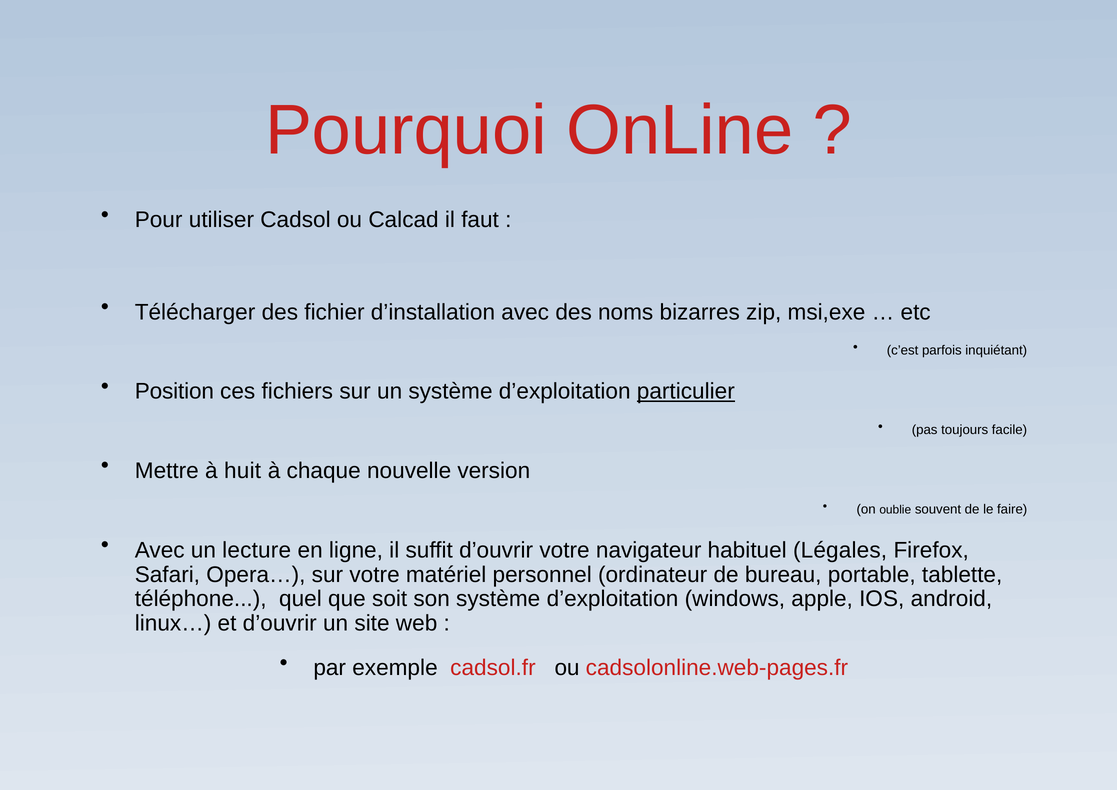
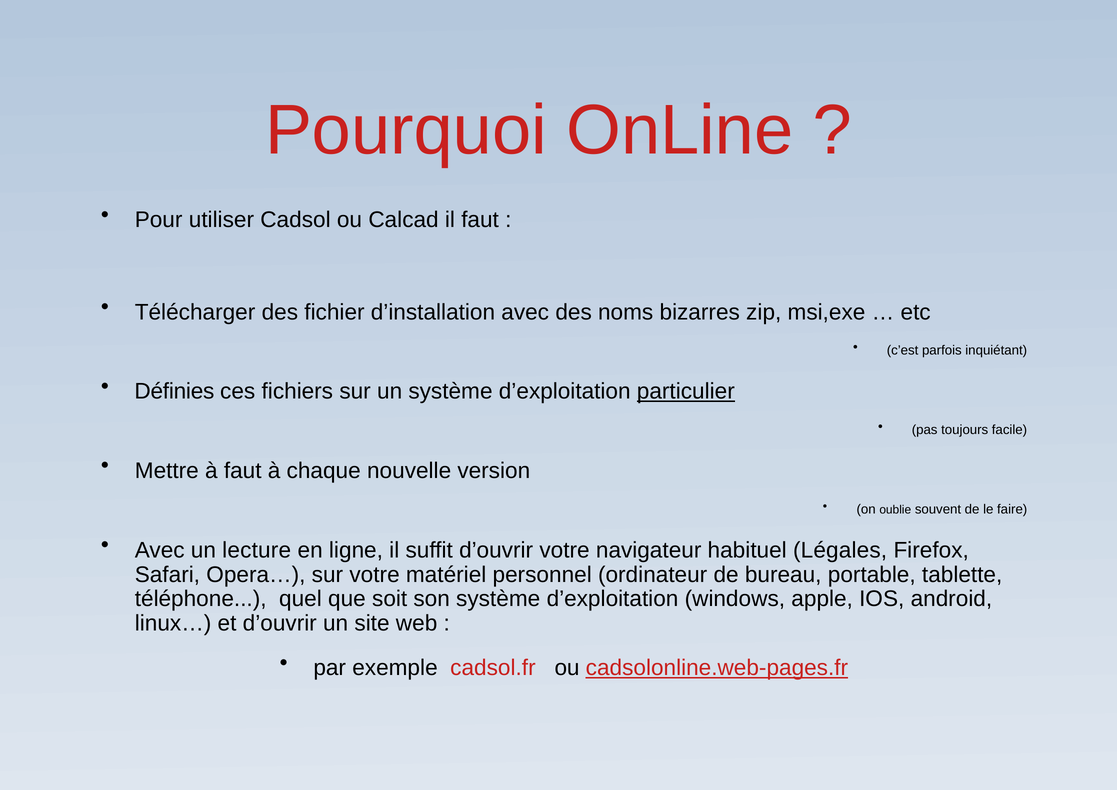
Position: Position -> Définies
à huit: huit -> faut
cadsolonline.web-pages.fr underline: none -> present
